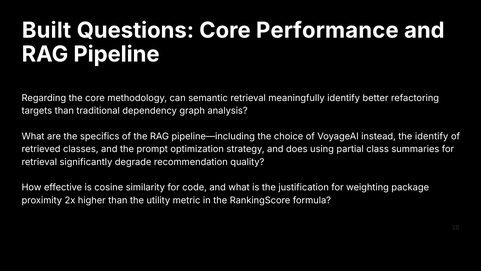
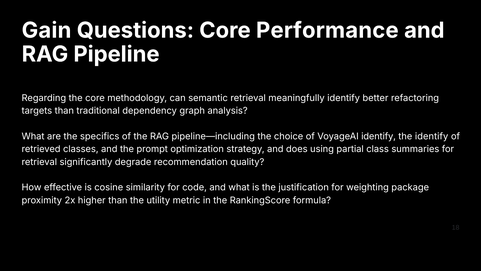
Built: Built -> Gain
VoyageAI instead: instead -> identify
